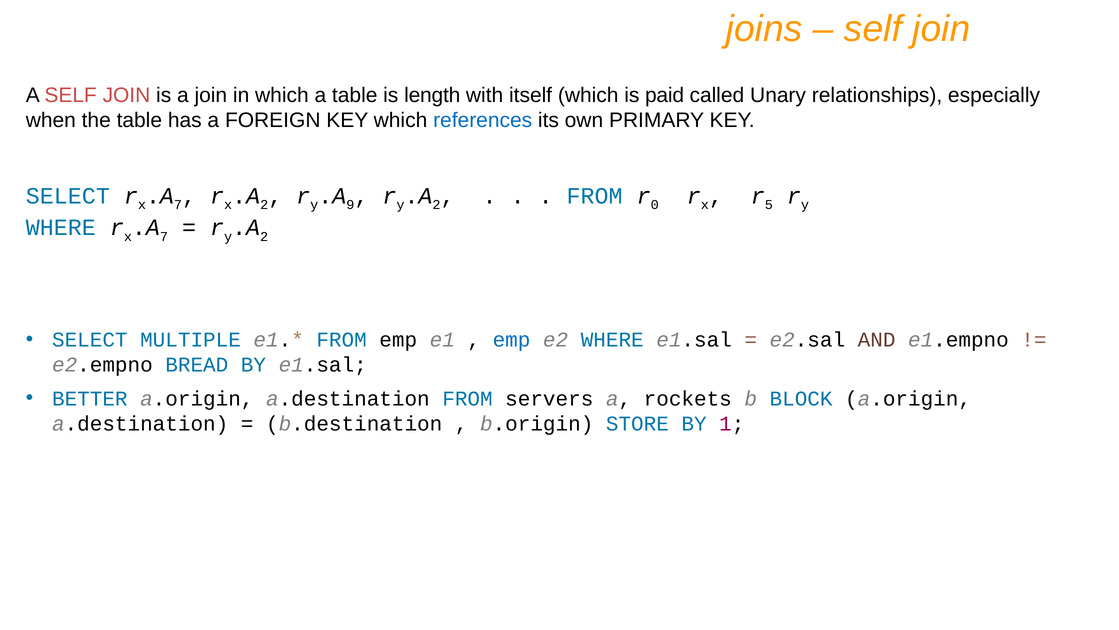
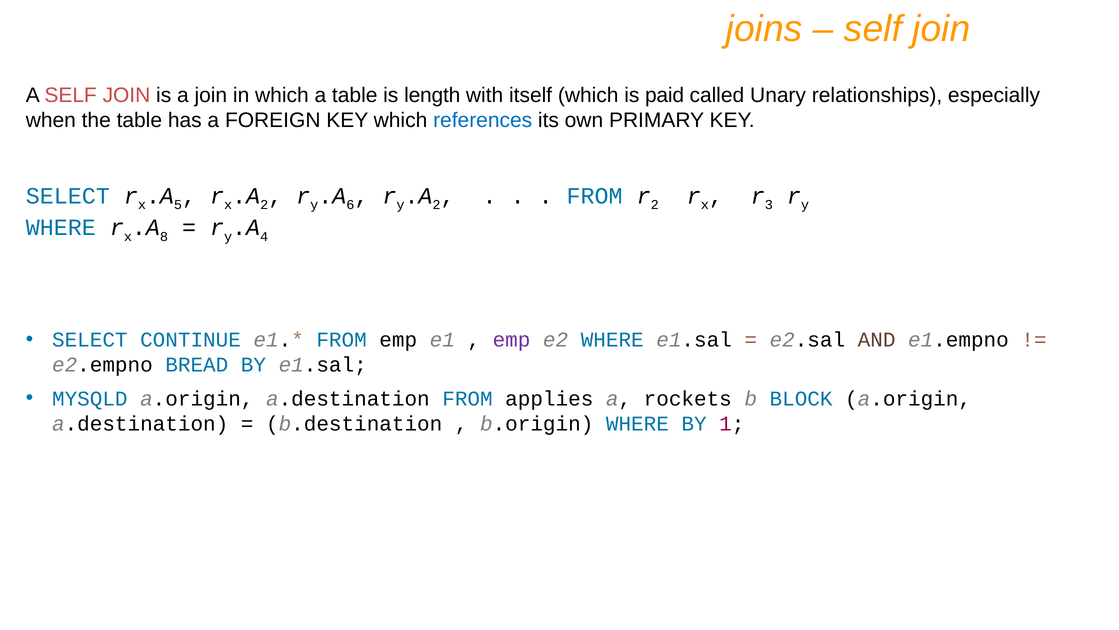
7 at (178, 205): 7 -> 5
9: 9 -> 6
0 at (655, 205): 0 -> 2
5: 5 -> 3
7 at (164, 237): 7 -> 8
2 at (264, 237): 2 -> 4
MULTIPLE: MULTIPLE -> CONTINUE
emp at (512, 339) colour: blue -> purple
BETTER: BETTER -> MYSQLD
servers: servers -> applies
b.origin STORE: STORE -> WHERE
